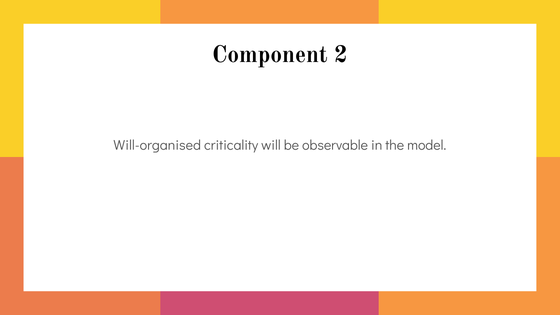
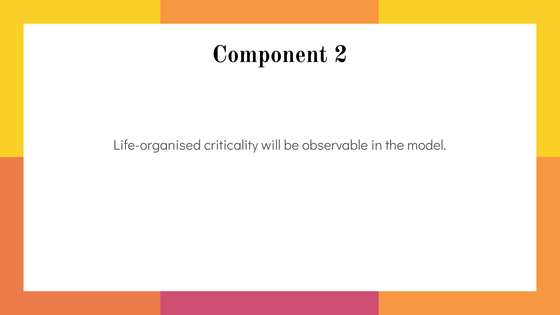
Will-organised: Will-organised -> Life-organised
